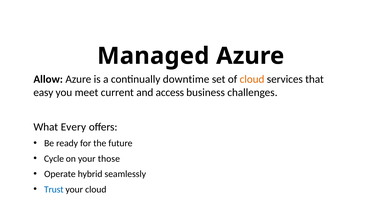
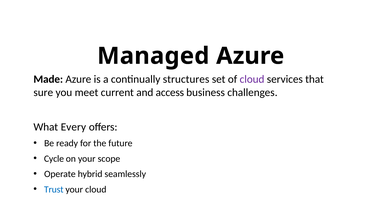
Allow: Allow -> Made
downtime: downtime -> structures
cloud at (252, 79) colour: orange -> purple
easy: easy -> sure
those: those -> scope
